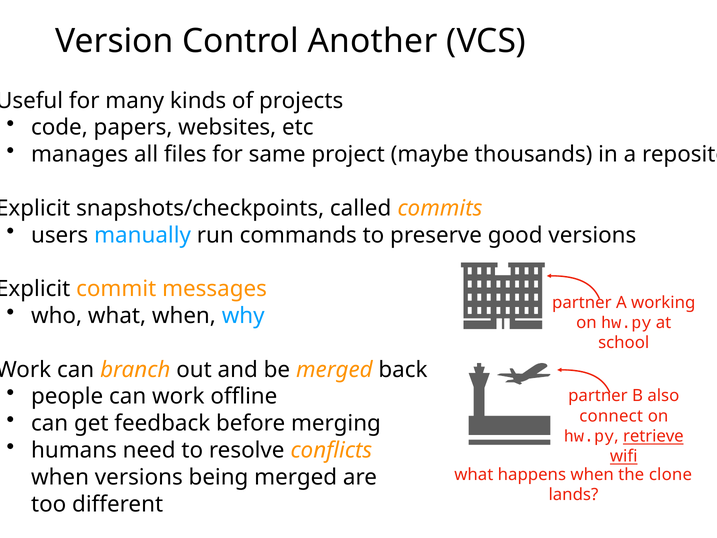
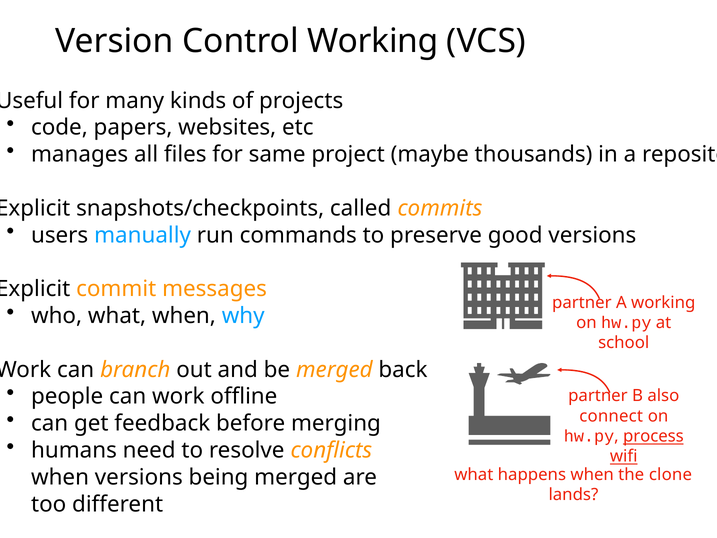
Control Another: Another -> Working
retrieve: retrieve -> process
